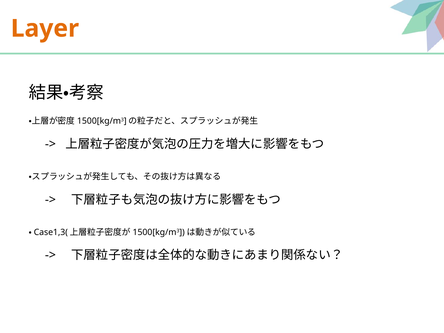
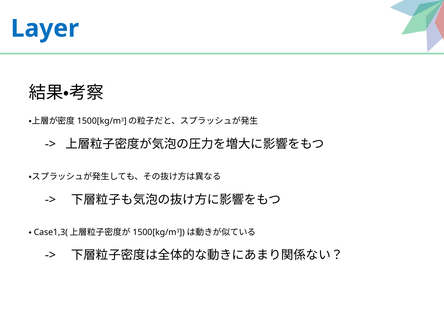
Layer colour: orange -> blue
